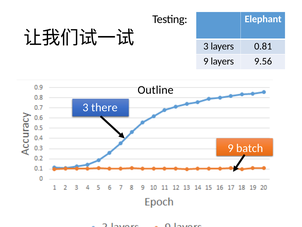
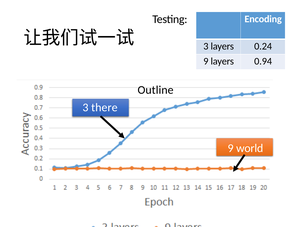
Elephant: Elephant -> Encoding
0.81: 0.81 -> 0.24
9.56: 9.56 -> 0.94
batch: batch -> world
